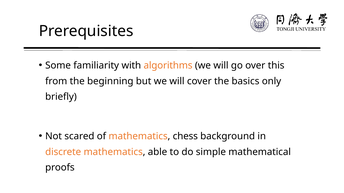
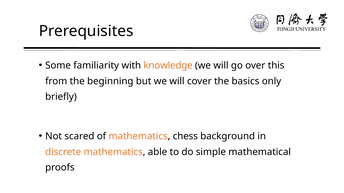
algorithms: algorithms -> knowledge
